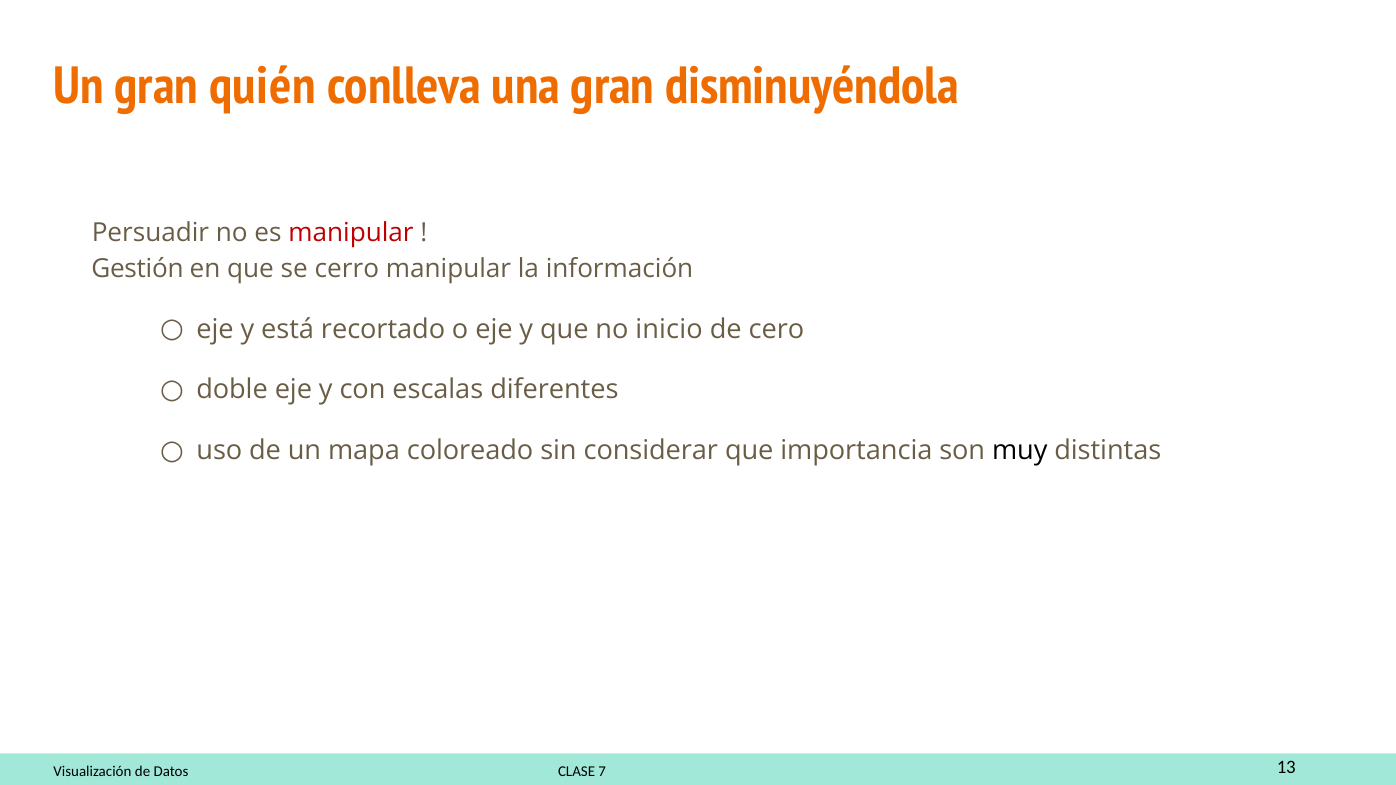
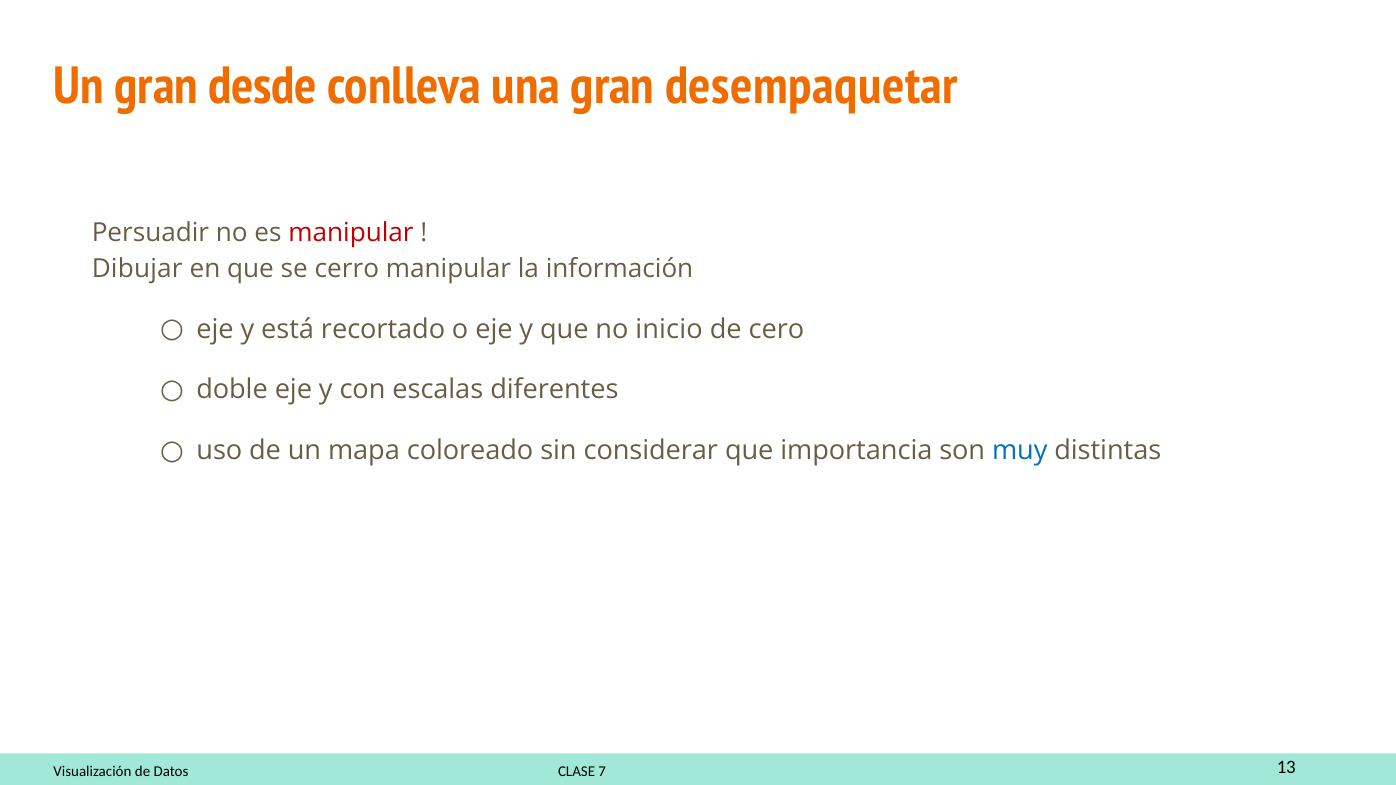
quién: quién -> desde
disminuyéndola: disminuyéndola -> desempaquetar
Gestión: Gestión -> Dibujar
muy colour: black -> blue
